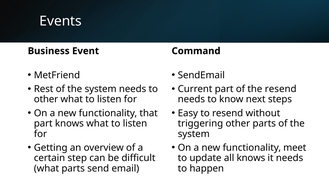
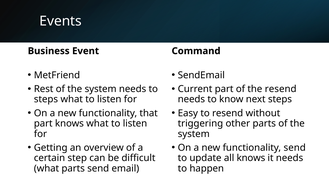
other at (46, 99): other -> steps
functionality meet: meet -> send
